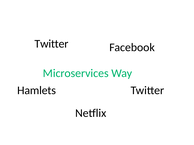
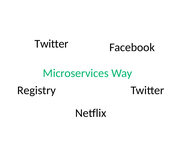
Hamlets: Hamlets -> Registry
